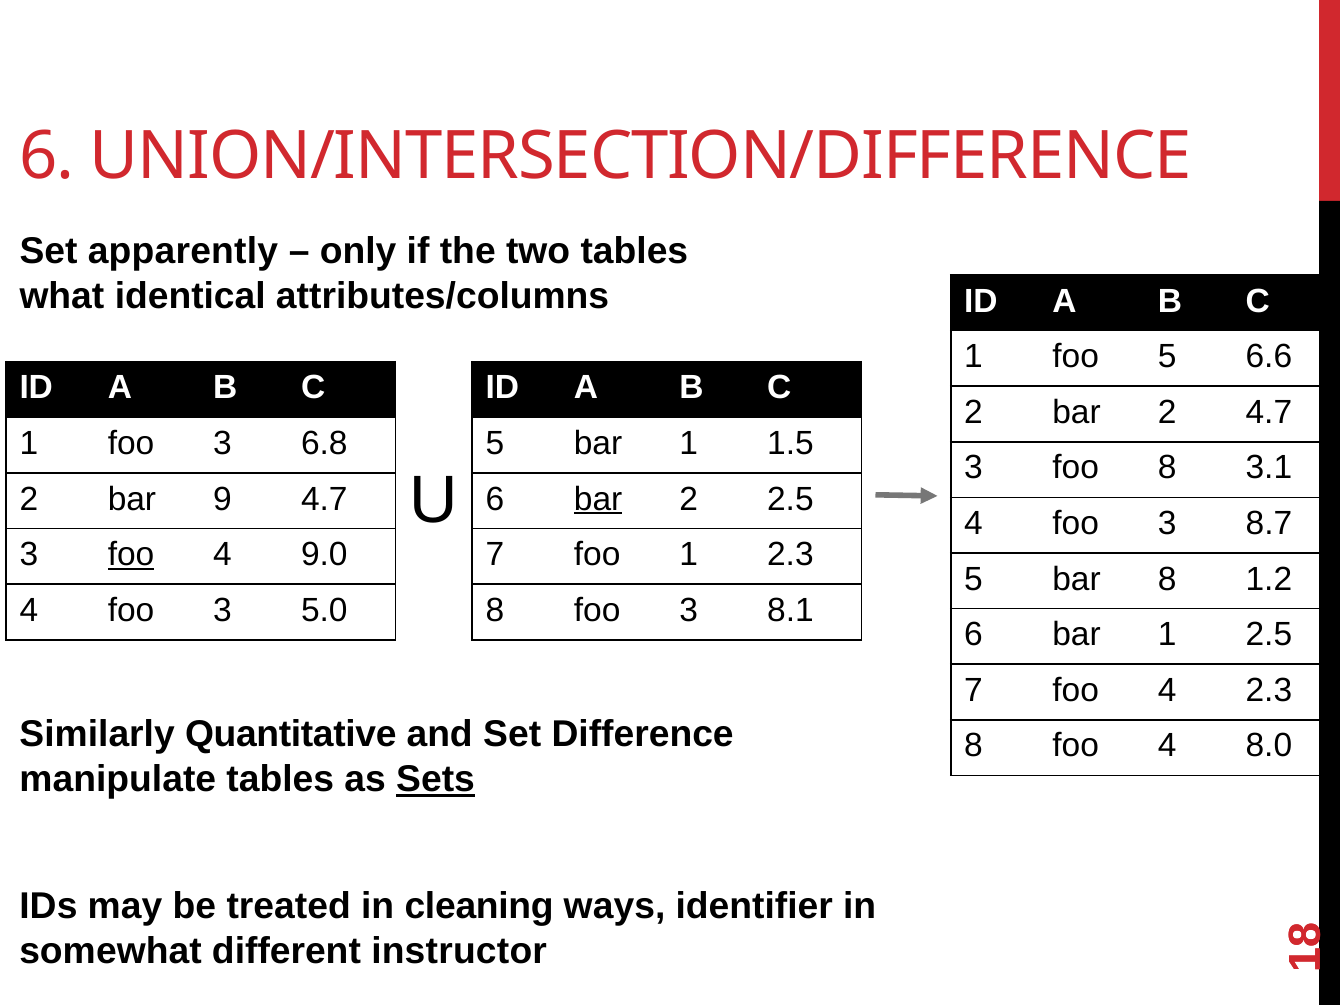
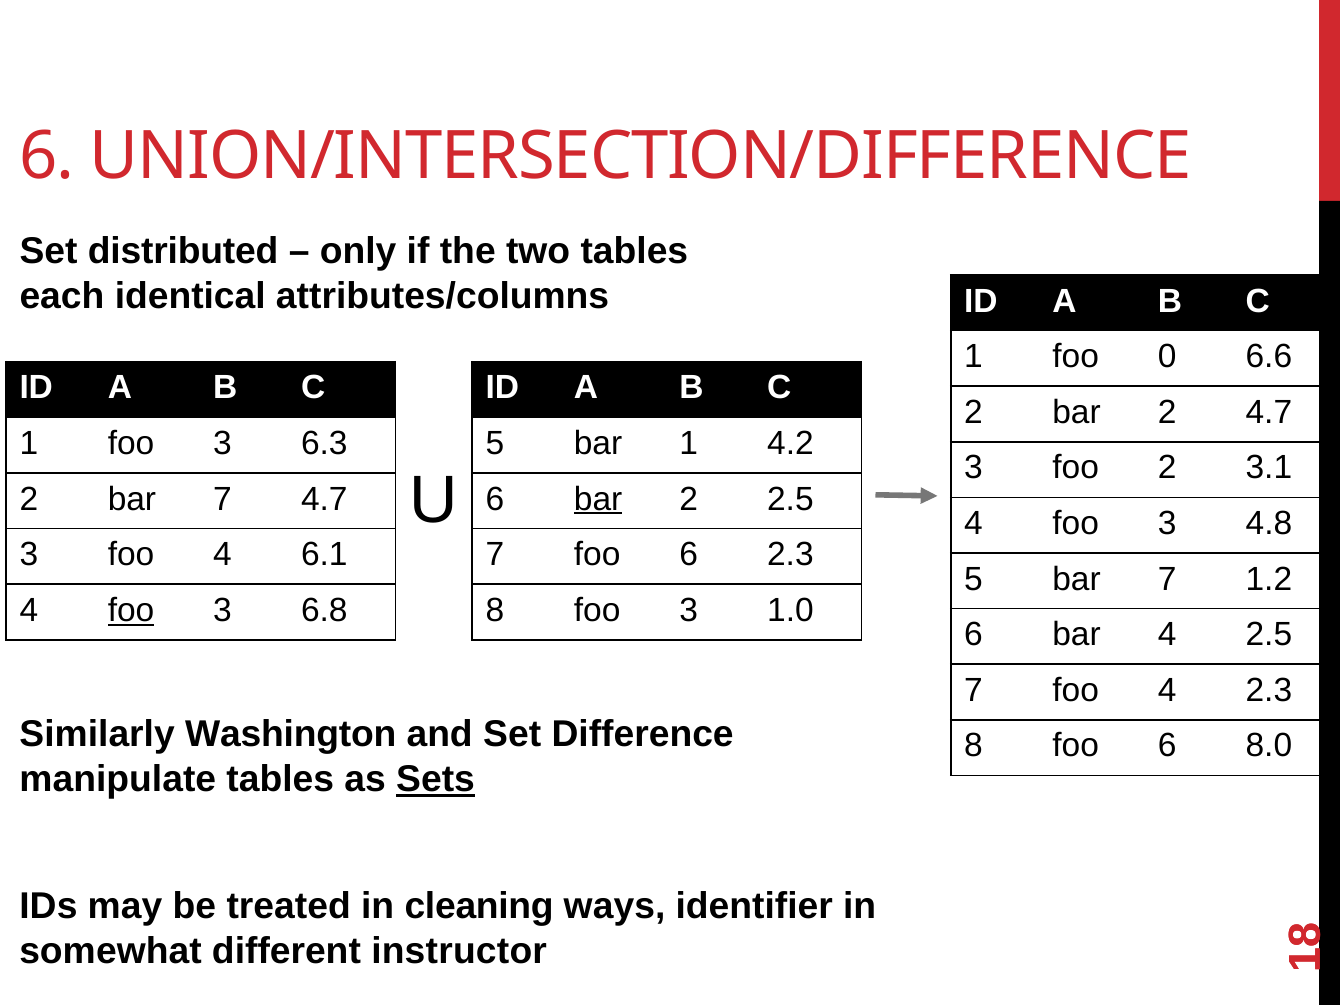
apparently: apparently -> distributed
what: what -> each
foo 5: 5 -> 0
6.8: 6.8 -> 6.3
1.5: 1.5 -> 4.2
foo 8: 8 -> 2
2 bar 9: 9 -> 7
8.7: 8.7 -> 4.8
foo at (131, 555) underline: present -> none
9.0: 9.0 -> 6.1
7 foo 1: 1 -> 6
5 bar 8: 8 -> 7
foo at (131, 610) underline: none -> present
5.0: 5.0 -> 6.8
8.1: 8.1 -> 1.0
6 bar 1: 1 -> 4
Quantitative: Quantitative -> Washington
8 foo 4: 4 -> 6
